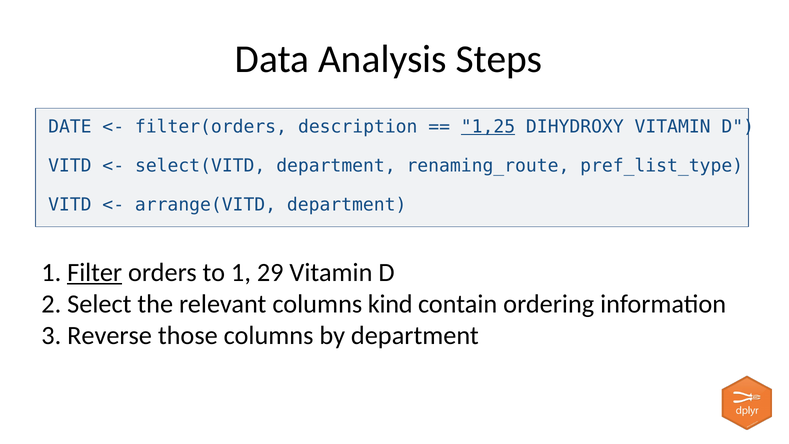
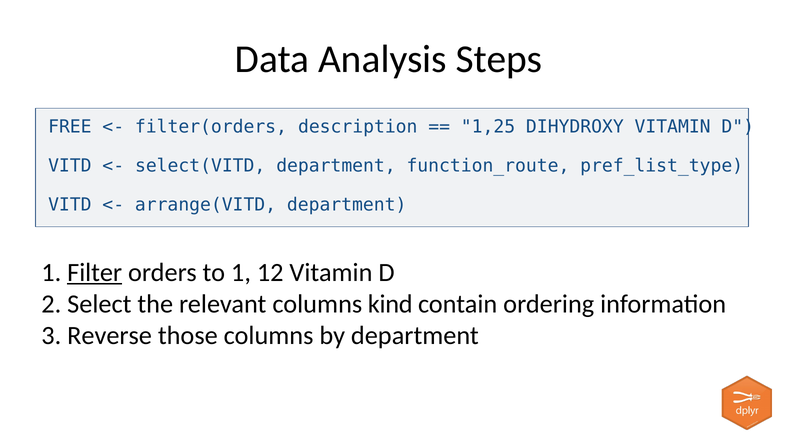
DATE: DATE -> FREE
1,25 underline: present -> none
renaming_route: renaming_route -> function_route
29: 29 -> 12
